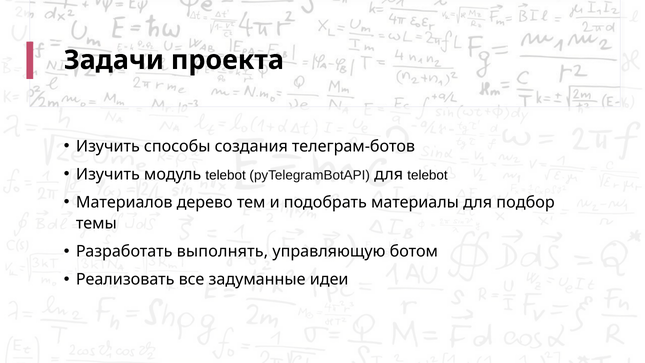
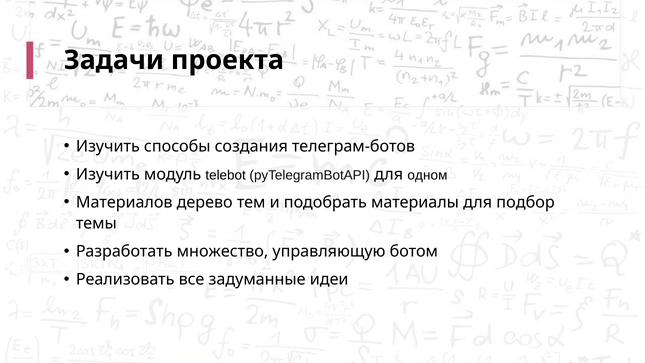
для telebot: telebot -> одном
выполнять: выполнять -> множество
